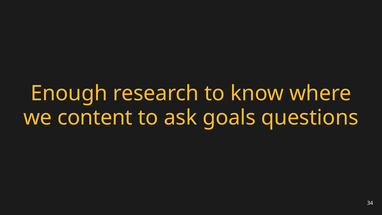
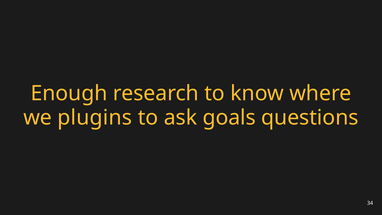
content: content -> plugins
